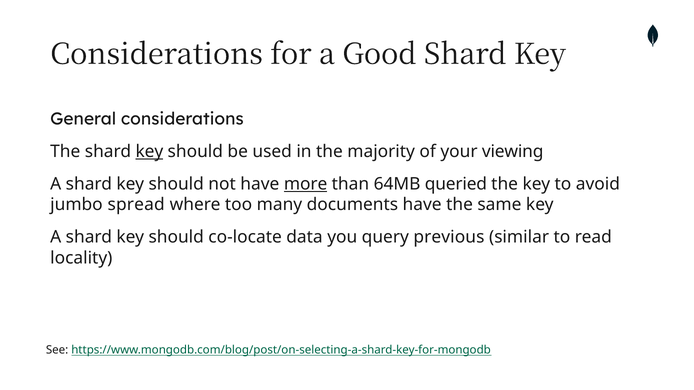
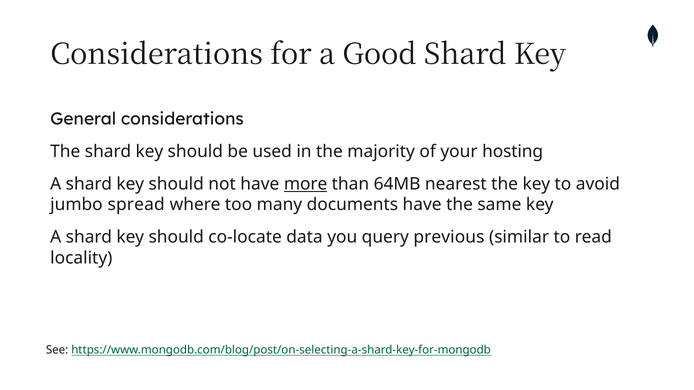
key at (149, 152) underline: present -> none
viewing: viewing -> hosting
queried: queried -> nearest
